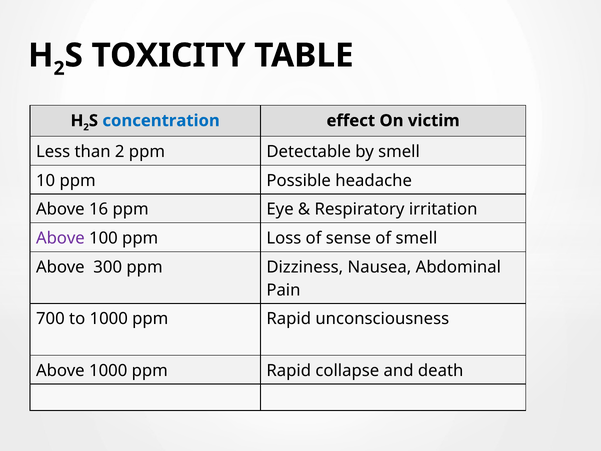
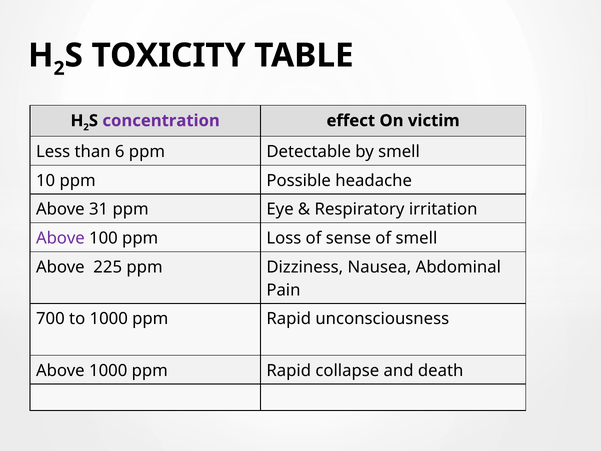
concentration colour: blue -> purple
than 2: 2 -> 6
16: 16 -> 31
300: 300 -> 225
